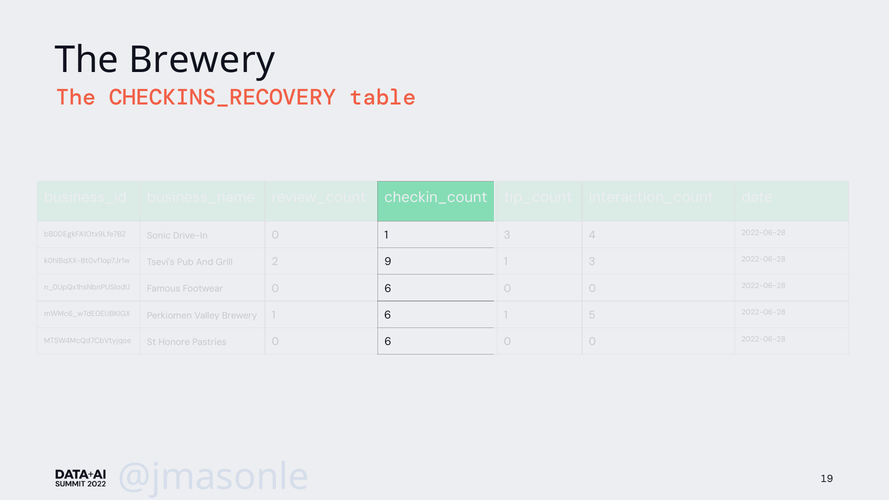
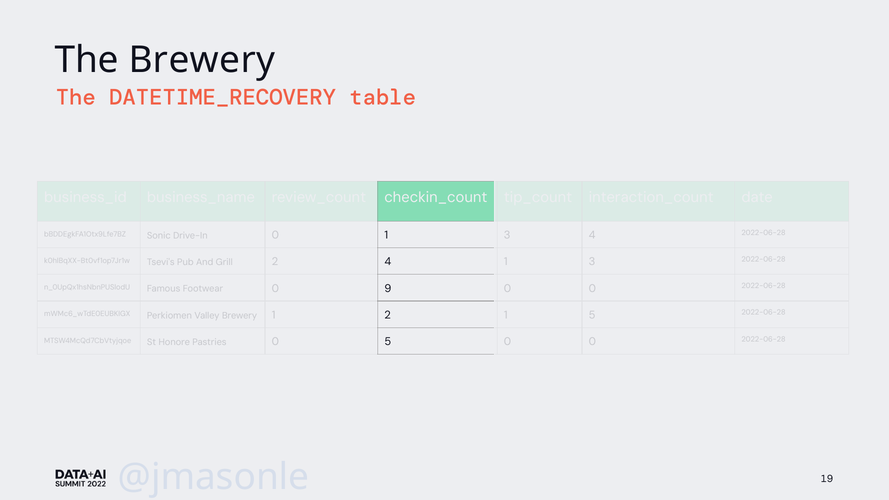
CHECKINS_RECOVERY: CHECKINS_RECOVERY -> DATETIME_RECOVERY
9 at (388, 262): 9 -> 4
6 at (388, 288): 6 -> 9
6 at (388, 315): 6 -> 2
6 at (388, 342): 6 -> 5
